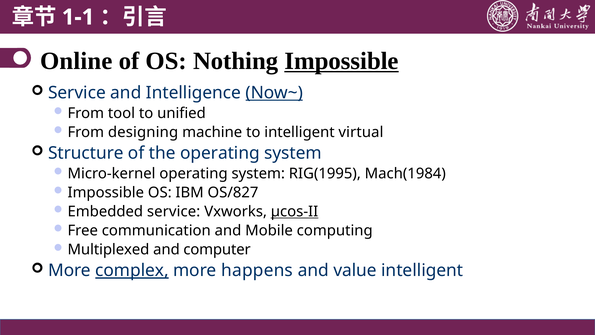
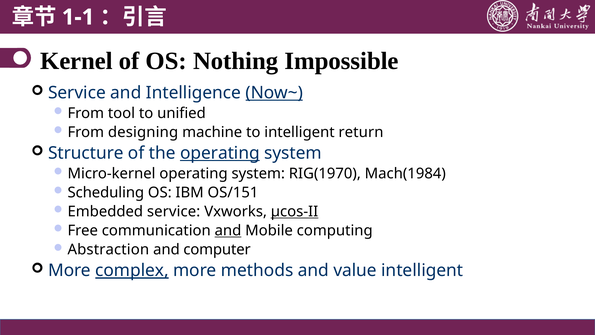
Online: Online -> Kernel
Impossible at (342, 61) underline: present -> none
virtual: virtual -> return
operating at (220, 153) underline: none -> present
RIG(1995: RIG(1995 -> RIG(1970
Impossible at (106, 192): Impossible -> Scheduling
OS/827: OS/827 -> OS/151
and at (228, 230) underline: none -> present
Multiplexed: Multiplexed -> Abstraction
happens: happens -> methods
